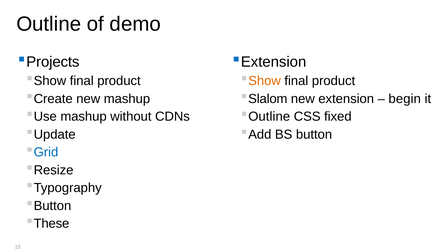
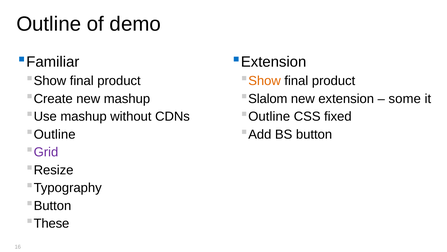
Projects: Projects -> Familiar
begin: begin -> some
Update at (55, 134): Update -> Outline
Grid colour: blue -> purple
